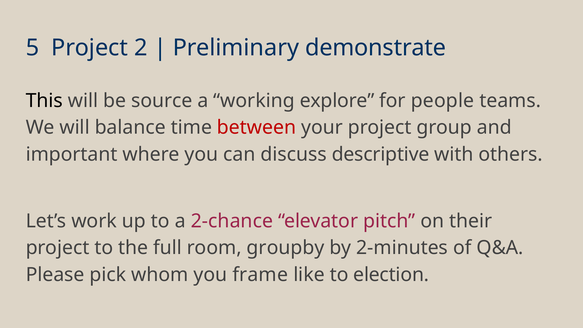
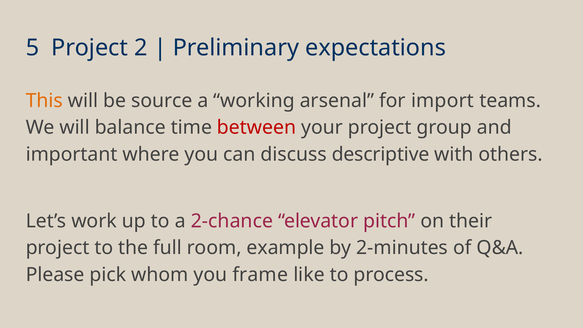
demonstrate: demonstrate -> expectations
This colour: black -> orange
explore: explore -> arsenal
people: people -> import
groupby: groupby -> example
election: election -> process
